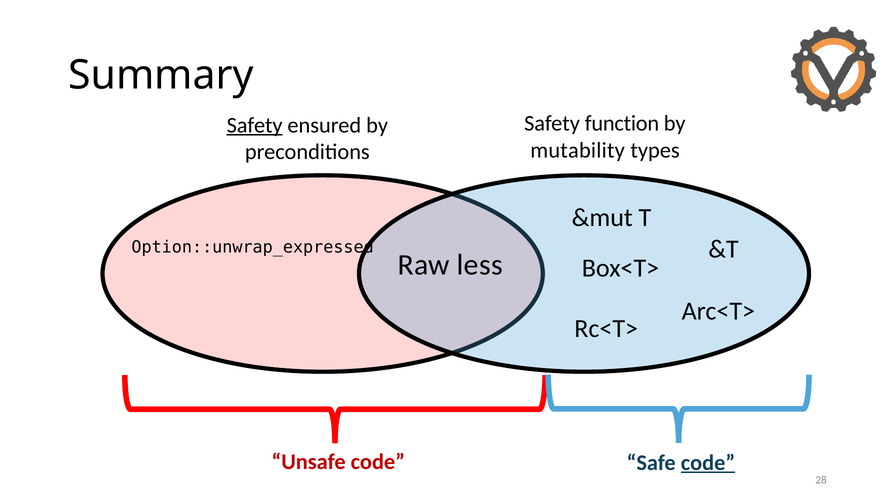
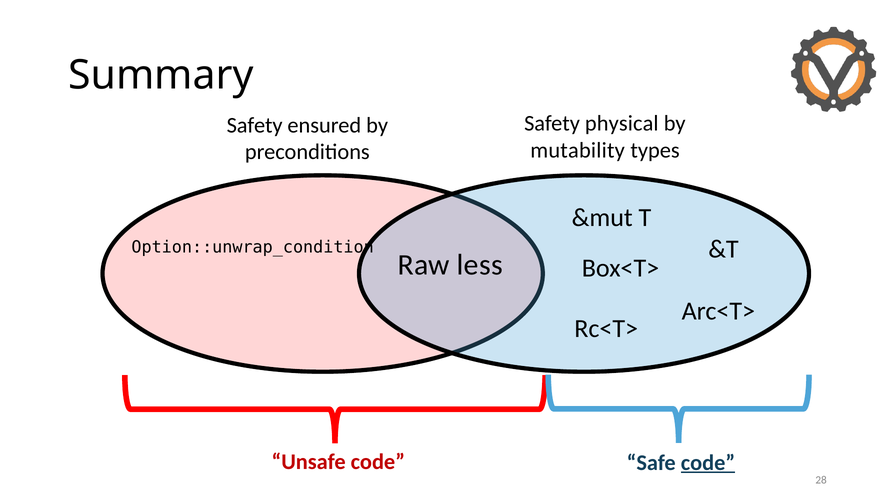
function: function -> physical
Safety at (255, 125) underline: present -> none
Option::unwrap_expressed: Option::unwrap_expressed -> Option::unwrap_condition
